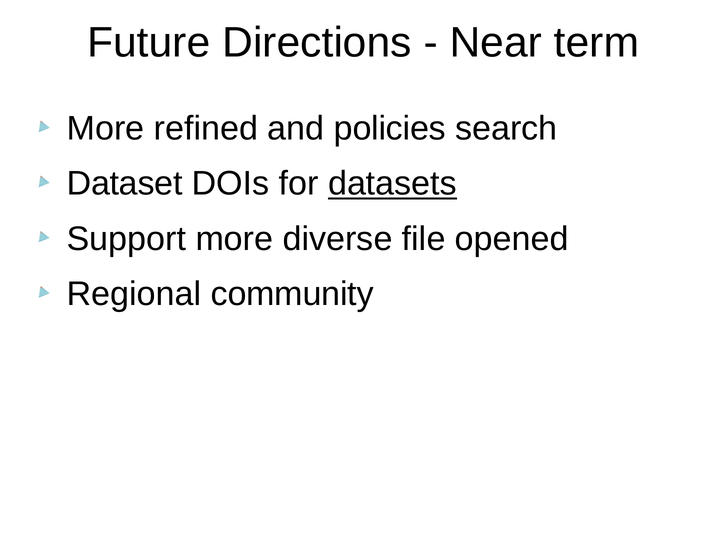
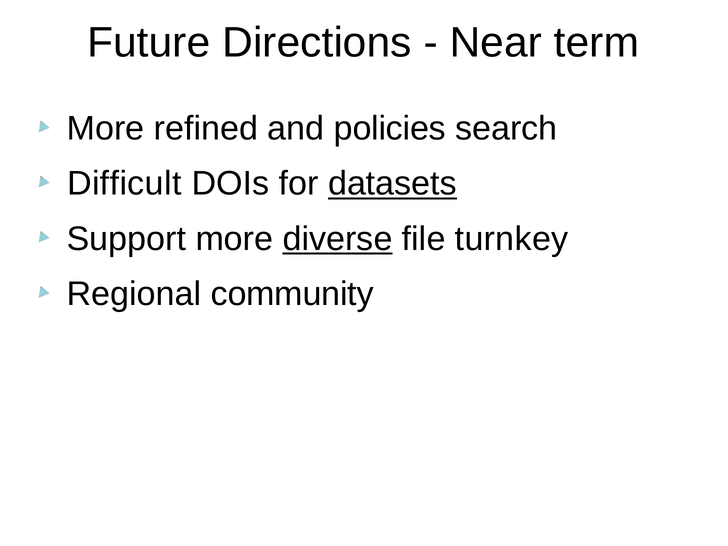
Dataset: Dataset -> Difficult
diverse underline: none -> present
opened: opened -> turnkey
